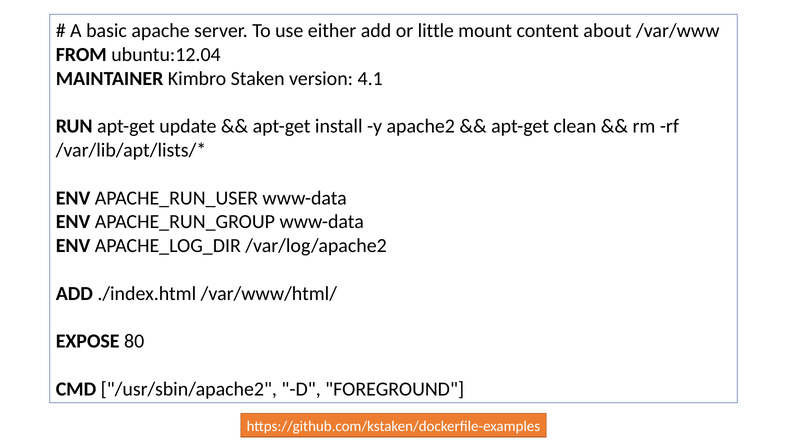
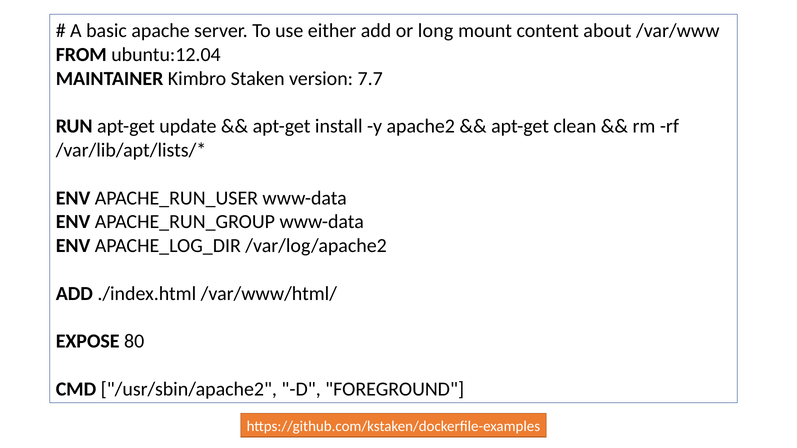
little: little -> long
4.1: 4.1 -> 7.7
